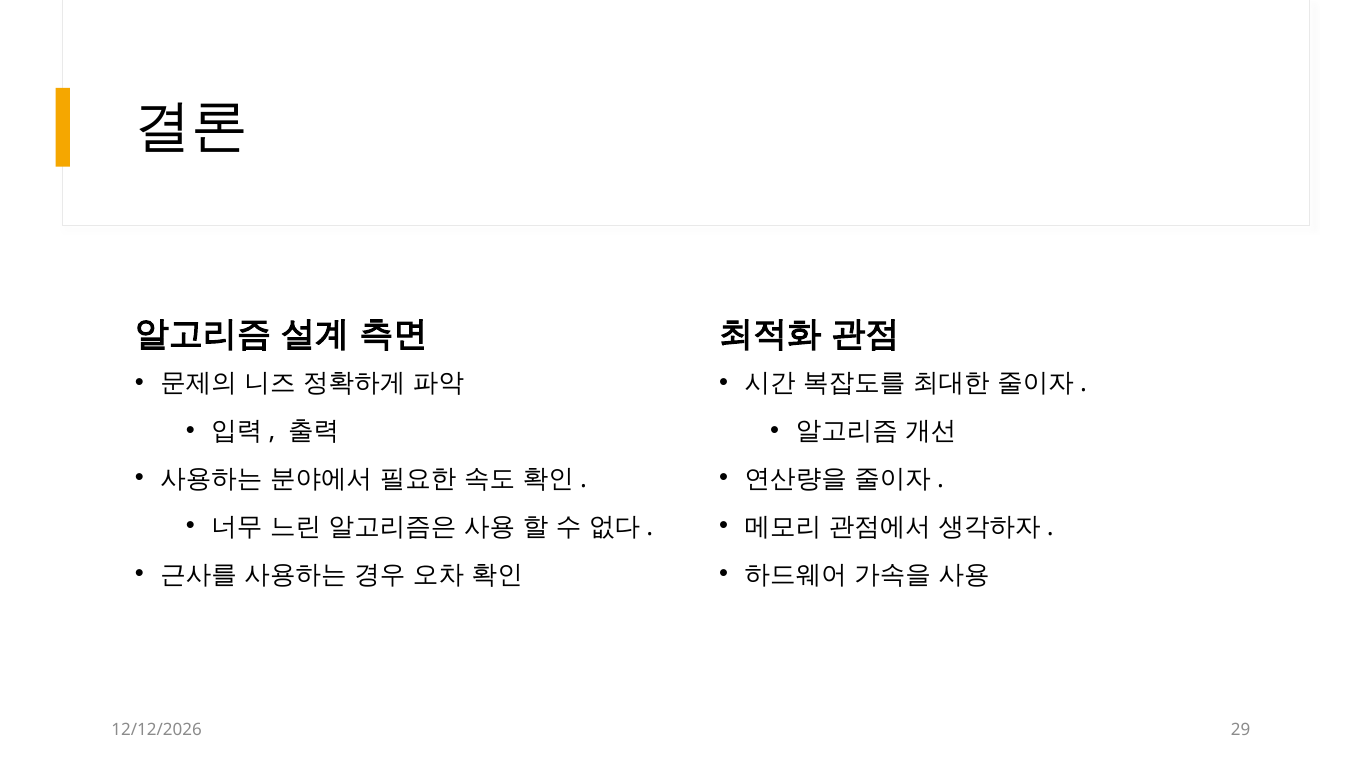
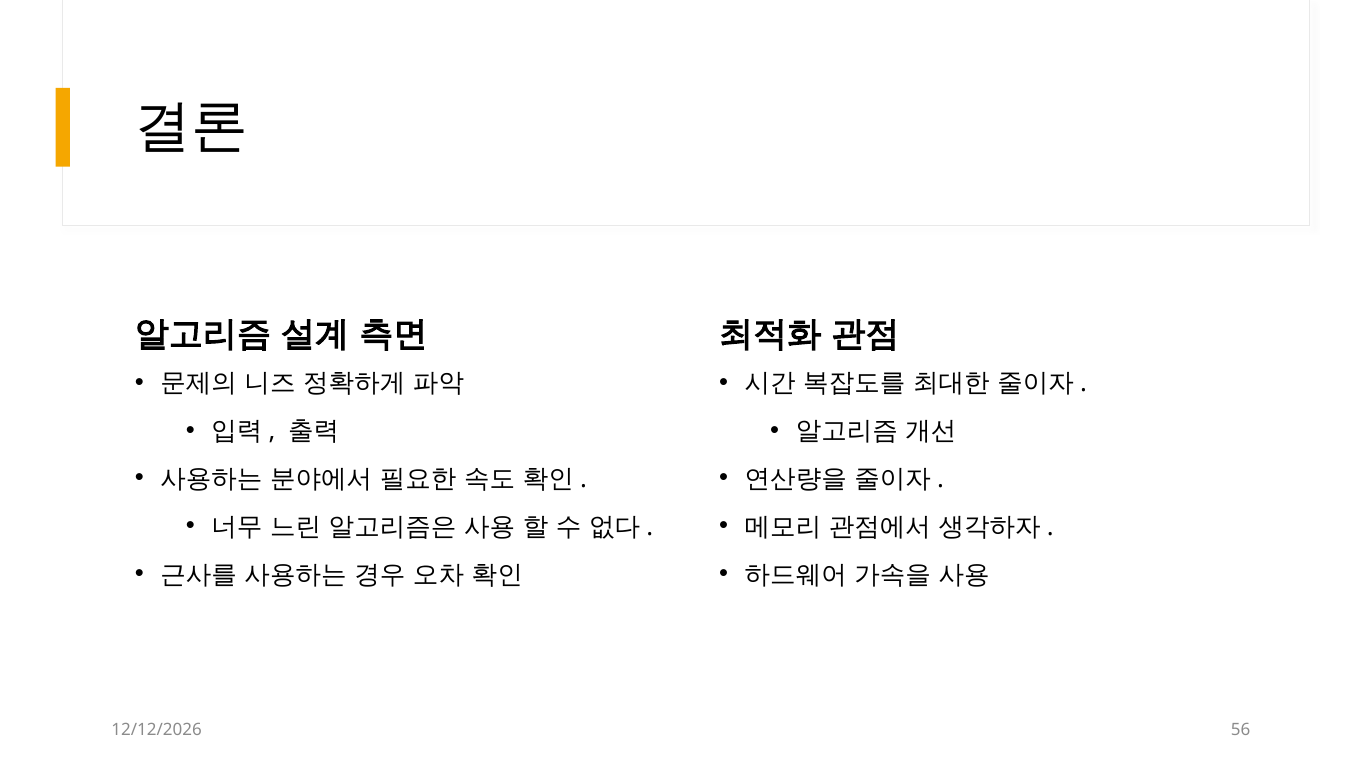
29: 29 -> 56
